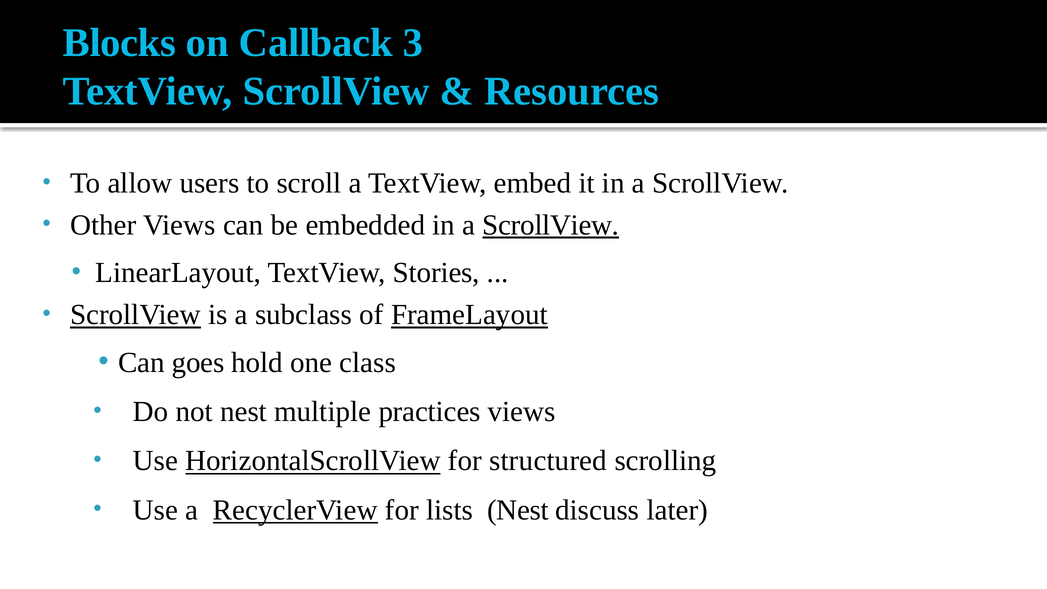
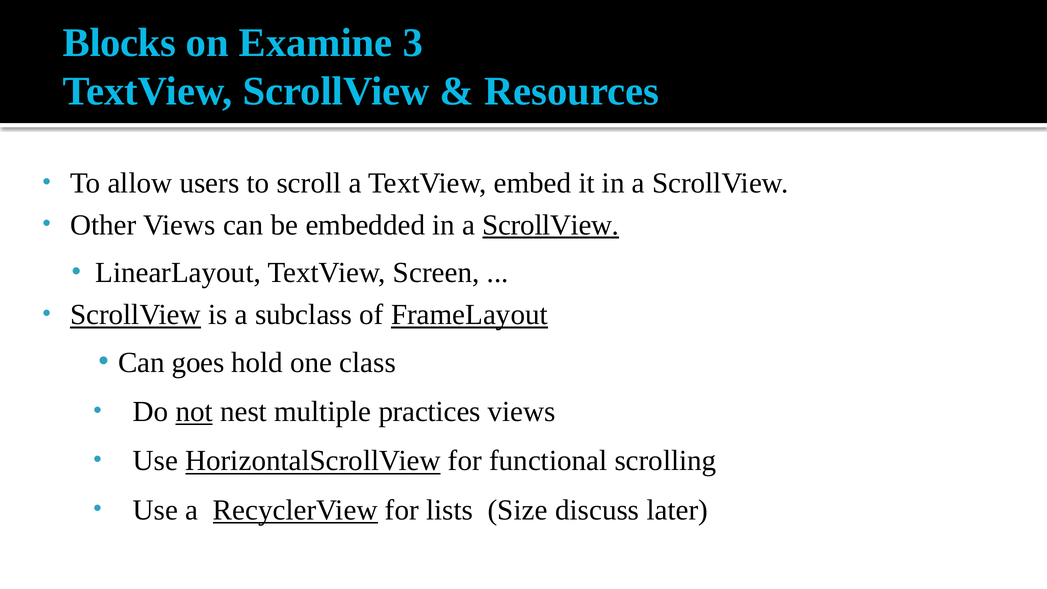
Callback: Callback -> Examine
Stories: Stories -> Screen
not underline: none -> present
structured: structured -> functional
lists Nest: Nest -> Size
